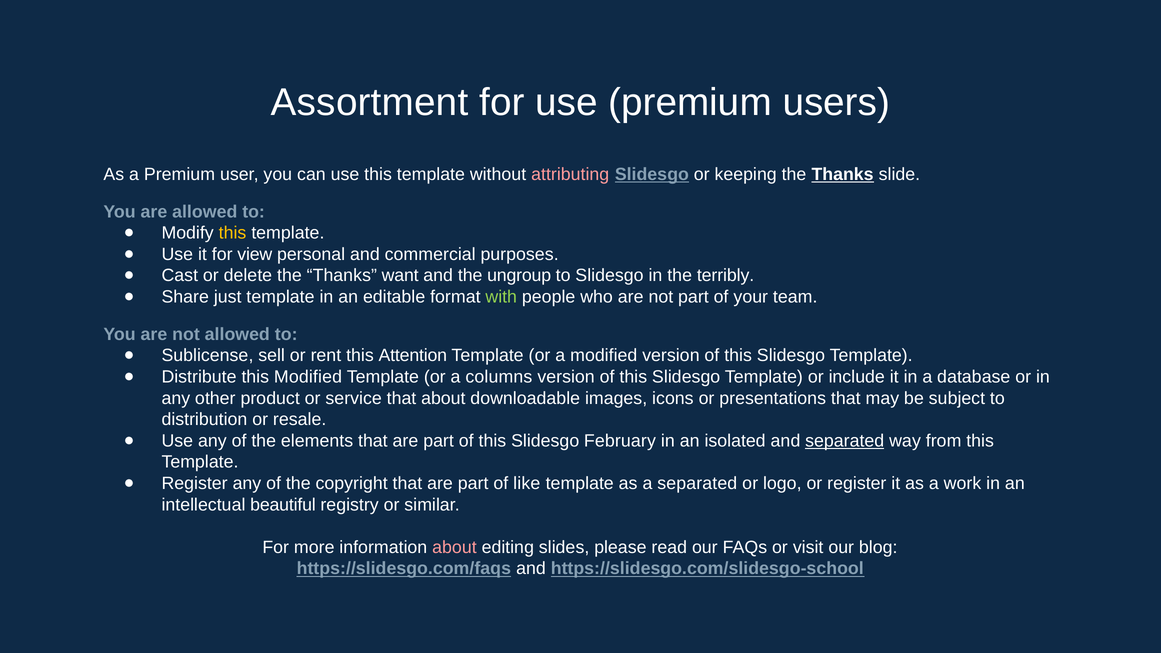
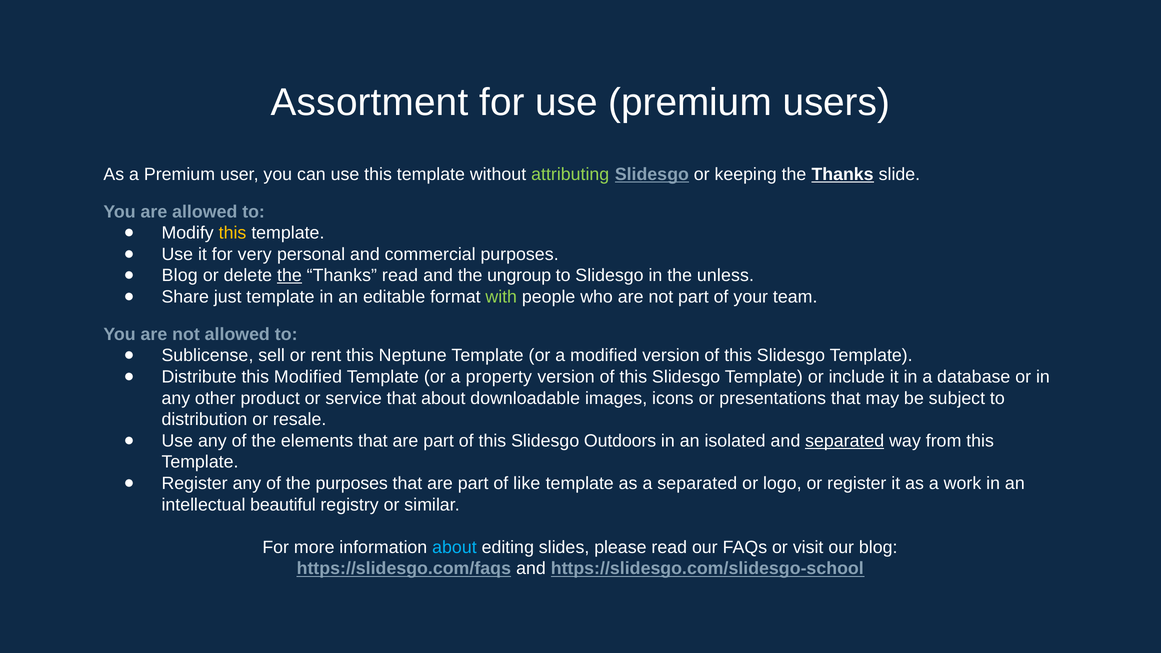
attributing colour: pink -> light green
view: view -> very
Cast at (180, 276): Cast -> Blog
the at (289, 276) underline: none -> present
Thanks want: want -> read
terribly: terribly -> unless
Attention: Attention -> Neptune
columns: columns -> property
February: February -> Outdoors
the copyright: copyright -> purposes
about at (454, 547) colour: pink -> light blue
